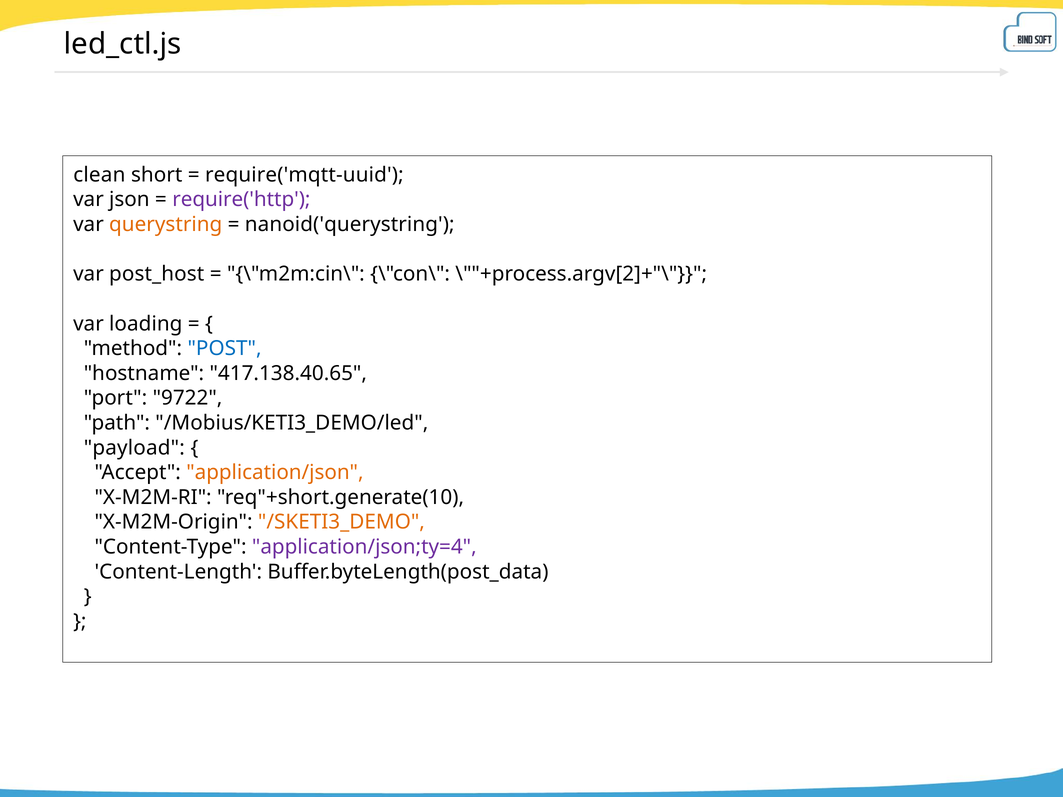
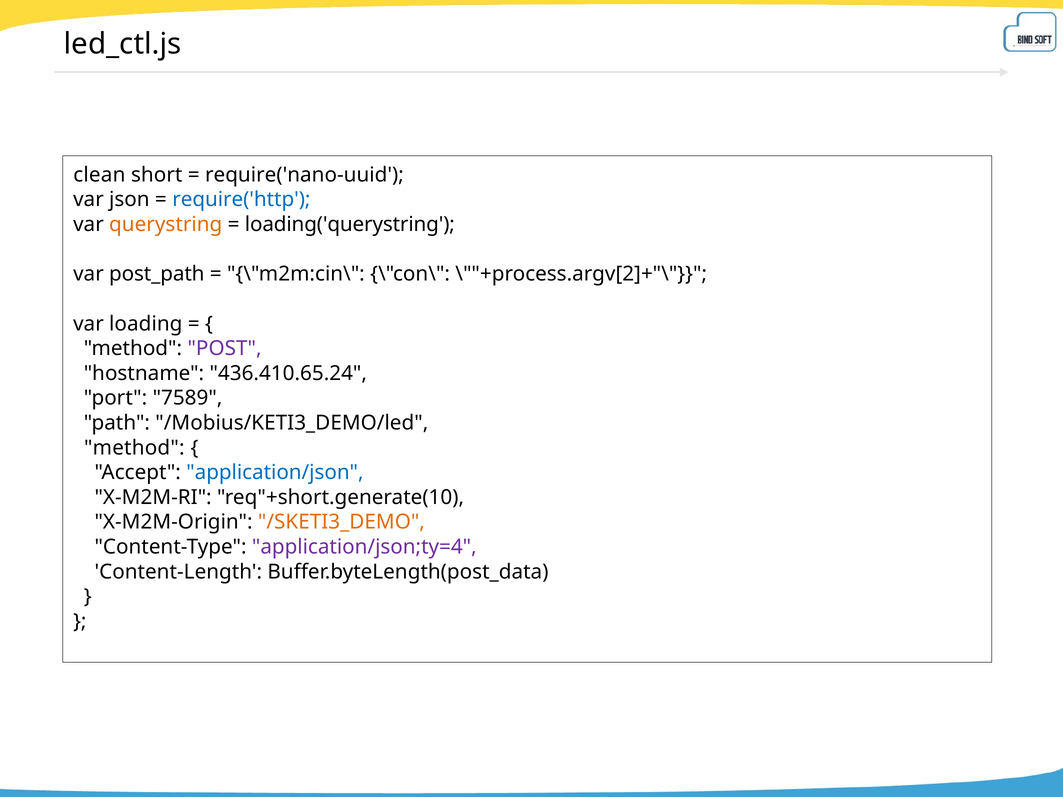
require('mqtt-uuid: require('mqtt-uuid -> require('nano-uuid
require('http colour: purple -> blue
nanoid('querystring: nanoid('querystring -> loading('querystring
post_host: post_host -> post_path
POST colour: blue -> purple
417.138.40.65: 417.138.40.65 -> 436.410.65.24
9722: 9722 -> 7589
payload at (134, 448): payload -> method
application/json colour: orange -> blue
